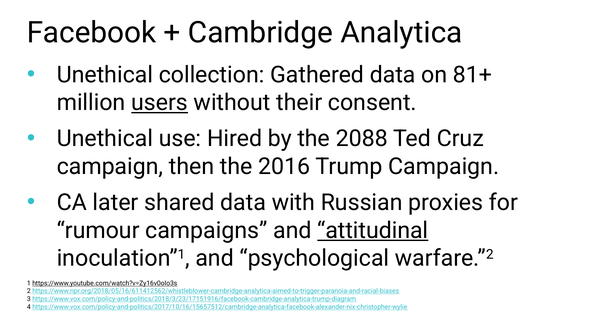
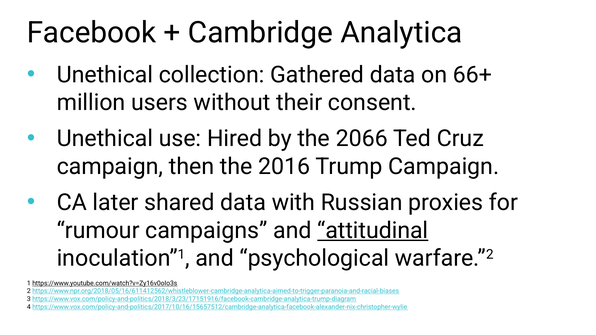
81+: 81+ -> 66+
users underline: present -> none
2088: 2088 -> 2066
